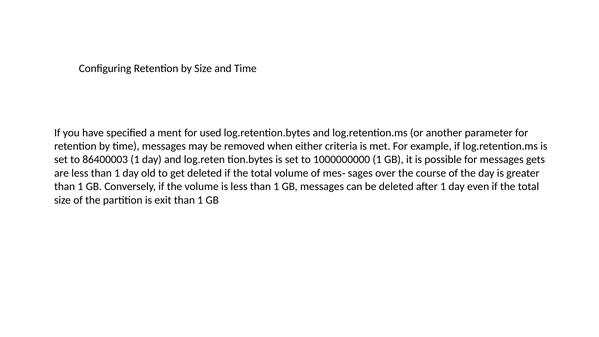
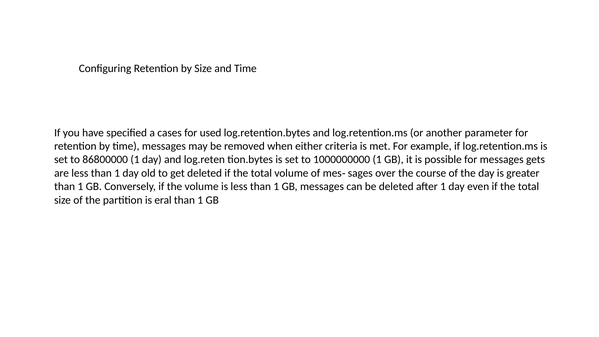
ment: ment -> cases
86400003: 86400003 -> 86800000
exit: exit -> eral
